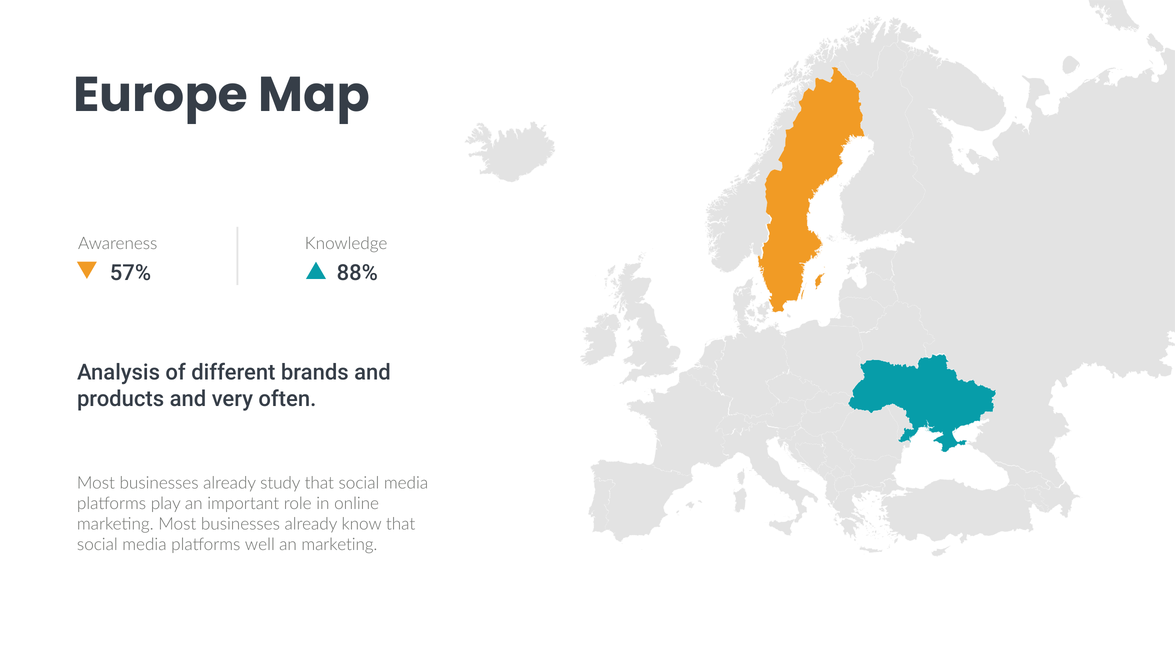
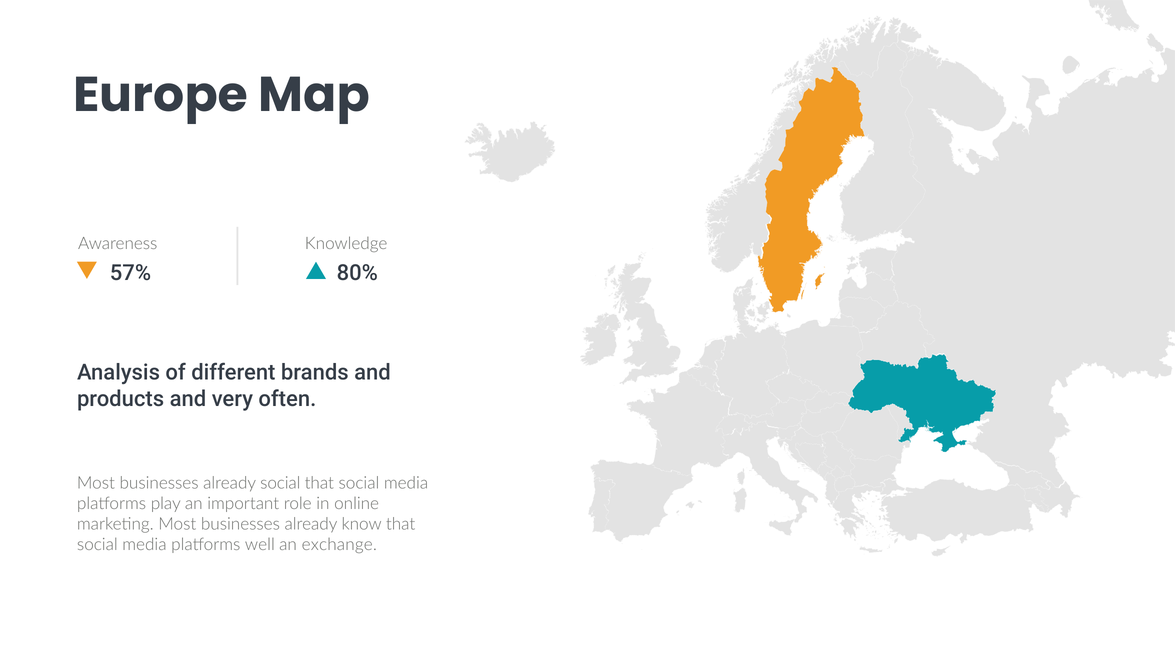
88%: 88% -> 80%
already study: study -> social
an marketing: marketing -> exchange
